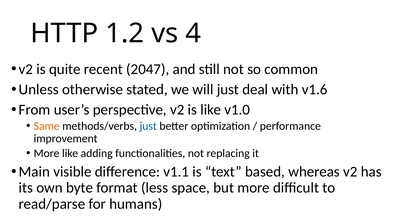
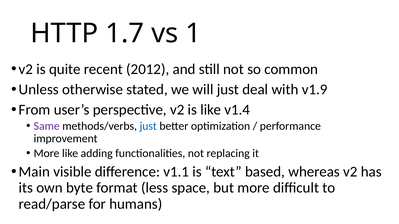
1.2: 1.2 -> 1.7
4: 4 -> 1
2047: 2047 -> 2012
v1.6: v1.6 -> v1.9
v1.0: v1.0 -> v1.4
Same colour: orange -> purple
